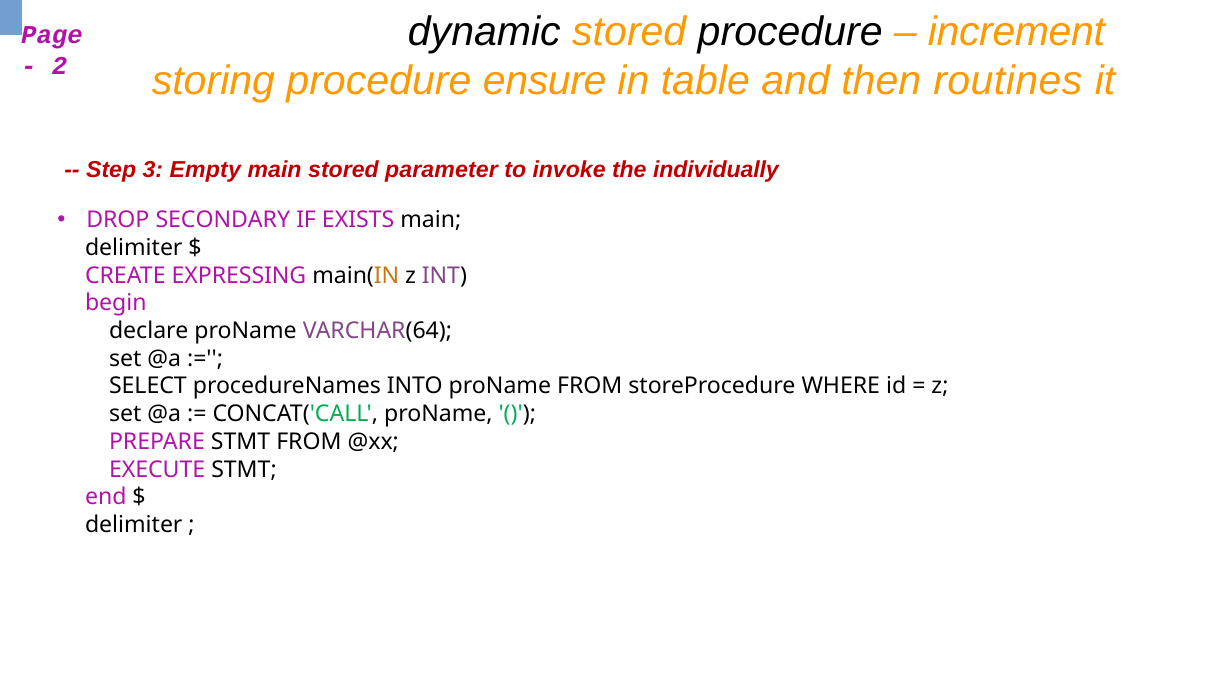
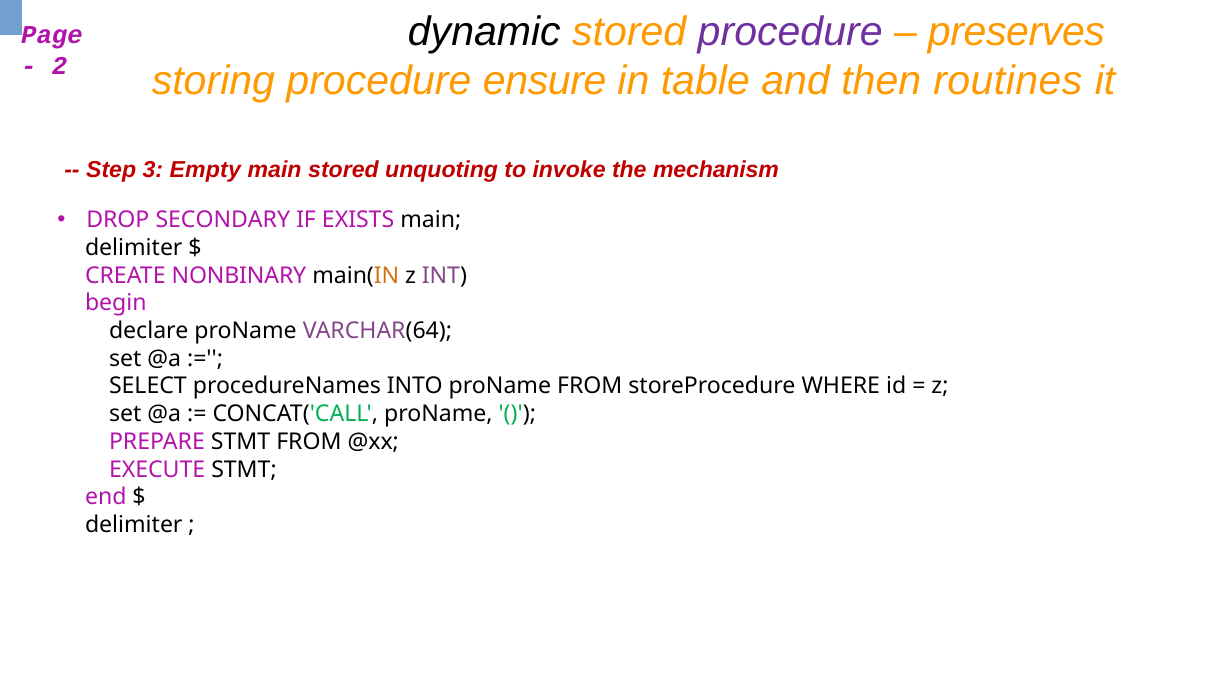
procedure at (790, 32) colour: black -> purple
increment: increment -> preserves
parameter: parameter -> unquoting
individually: individually -> mechanism
EXPRESSING: EXPRESSING -> NONBINARY
